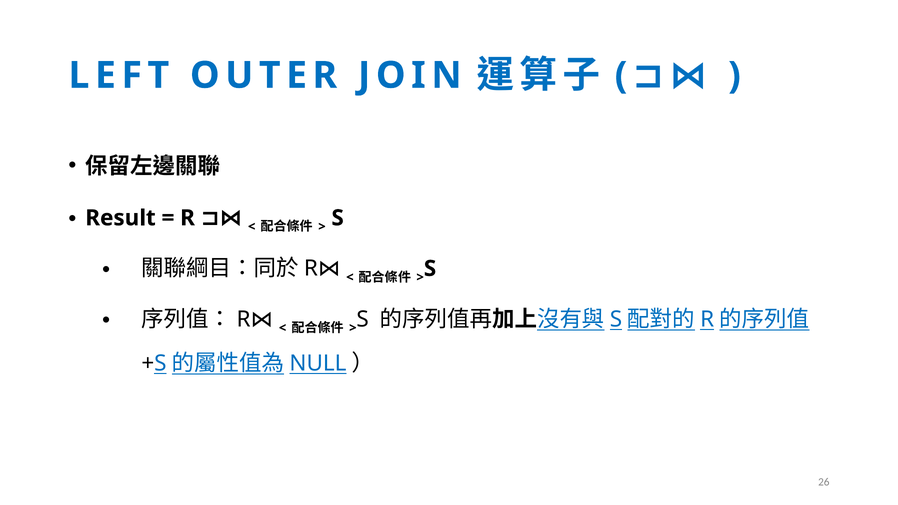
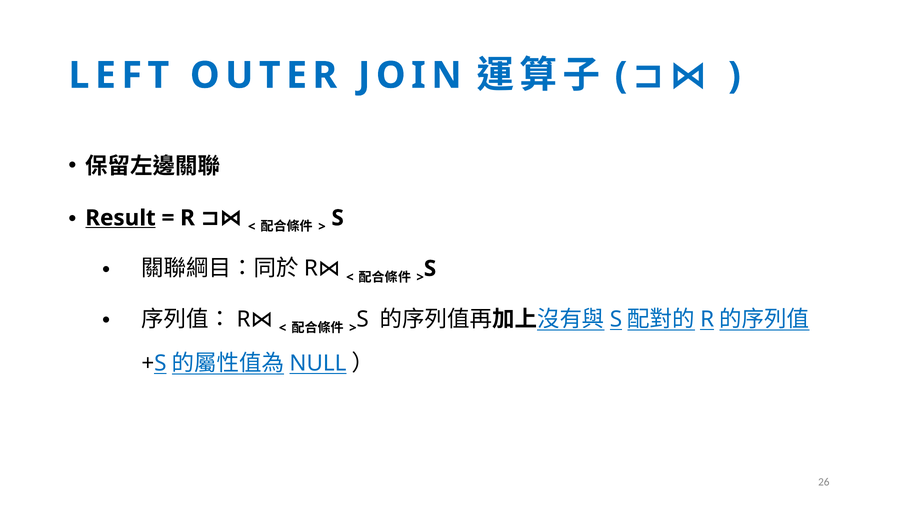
Result underline: none -> present
